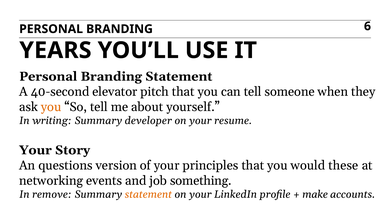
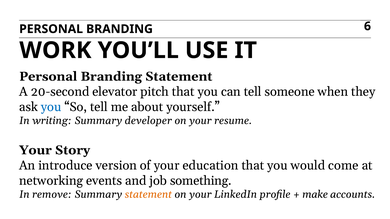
YEARS: YEARS -> WORK
40-second: 40-second -> 20-second
you at (51, 107) colour: orange -> blue
questions: questions -> introduce
principles: principles -> education
these: these -> come
